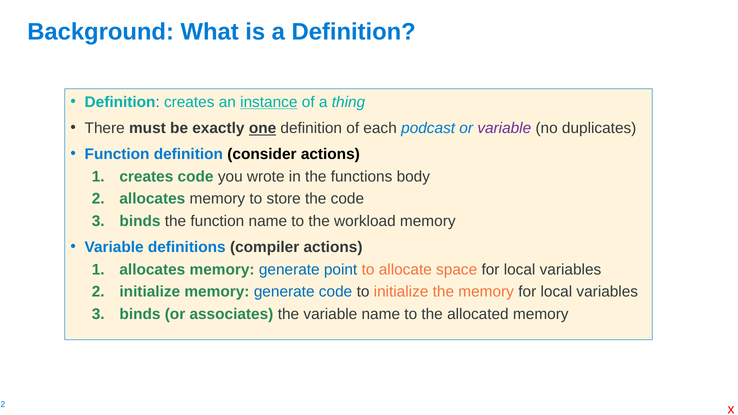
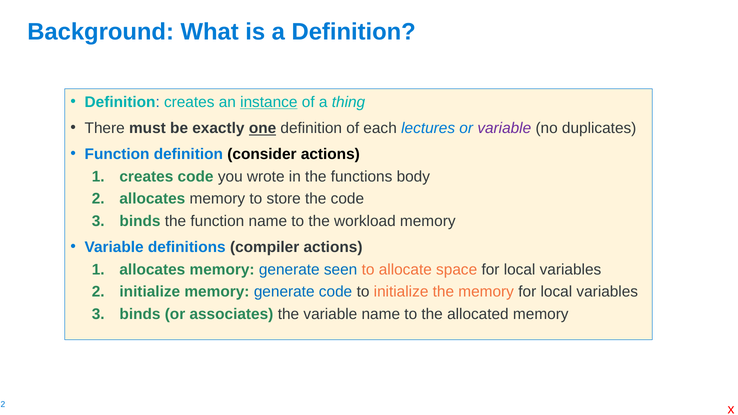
podcast: podcast -> lectures
point: point -> seen
